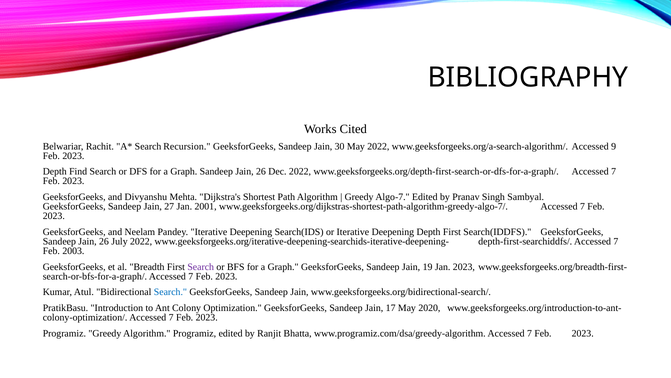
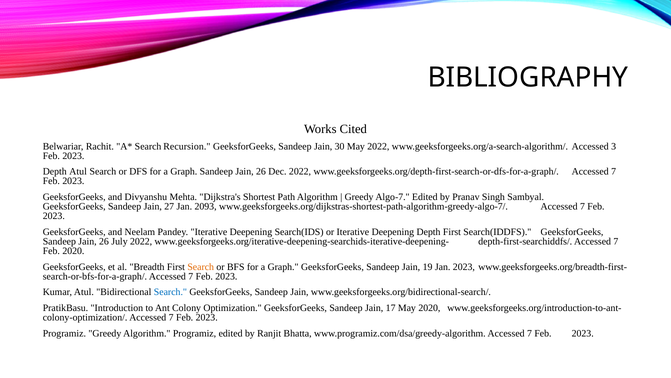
9: 9 -> 3
Depth Find: Find -> Atul
2001: 2001 -> 2093
Feb 2003: 2003 -> 2020
Search at (201, 266) colour: purple -> orange
